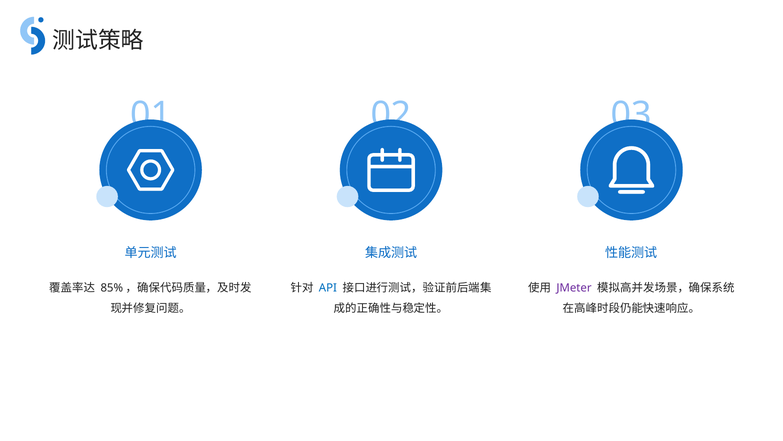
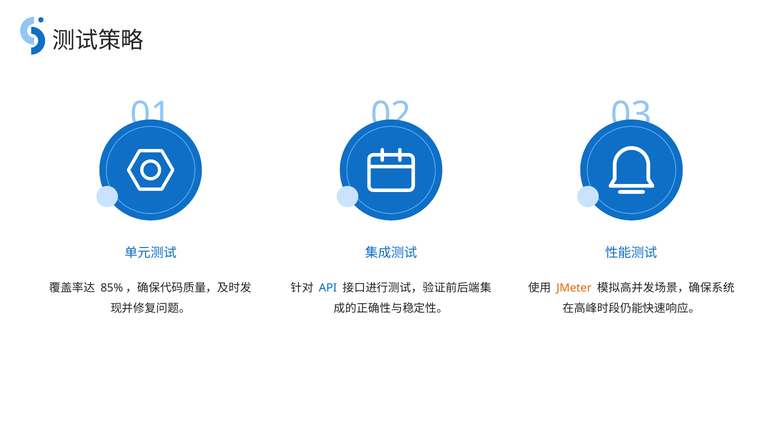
JMeter colour: purple -> orange
